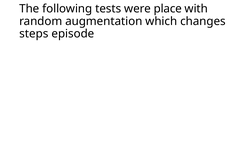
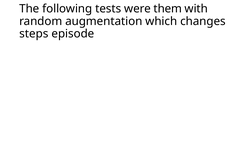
place: place -> them
